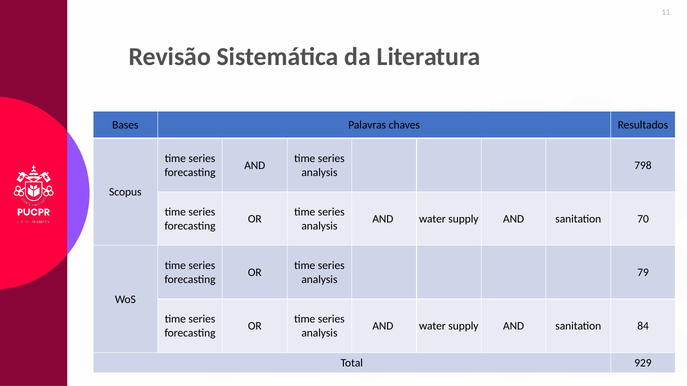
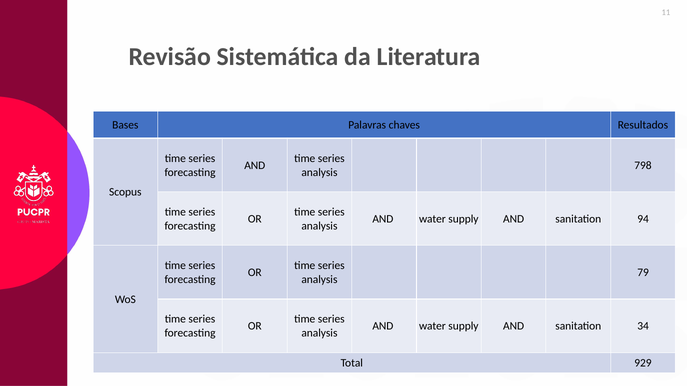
70: 70 -> 94
84: 84 -> 34
